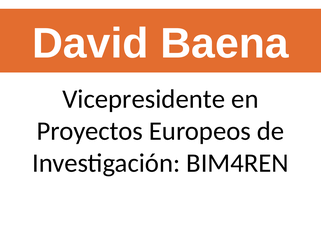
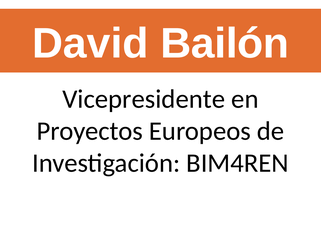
Baena: Baena -> Bailón
